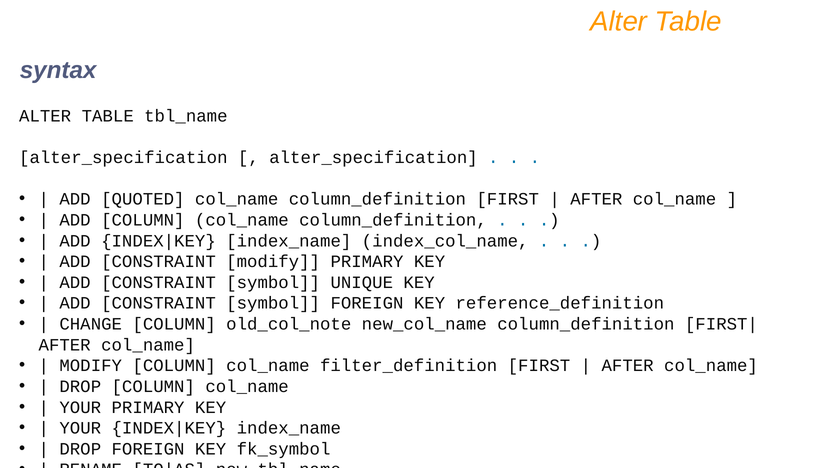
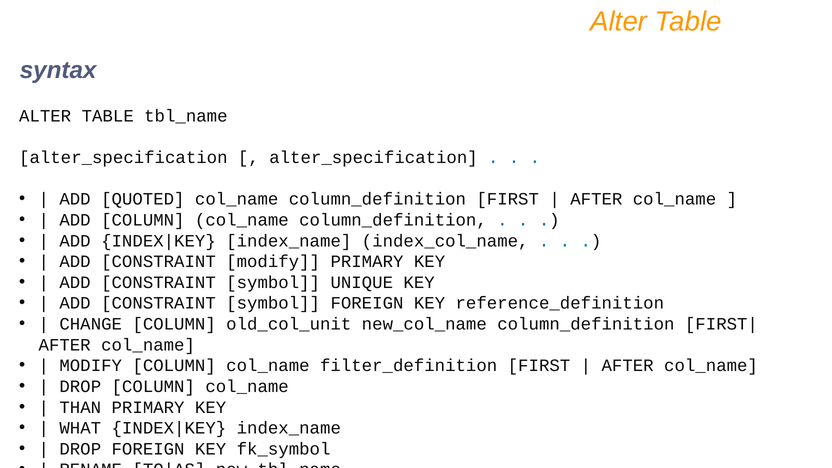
old_col_note: old_col_note -> old_col_unit
YOUR at (80, 407): YOUR -> THAN
YOUR at (80, 428): YOUR -> WHAT
